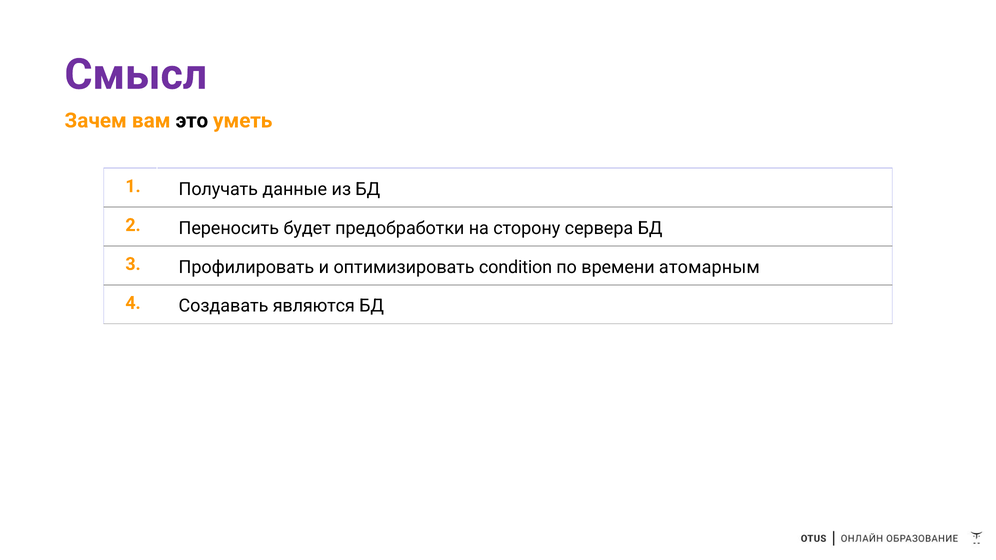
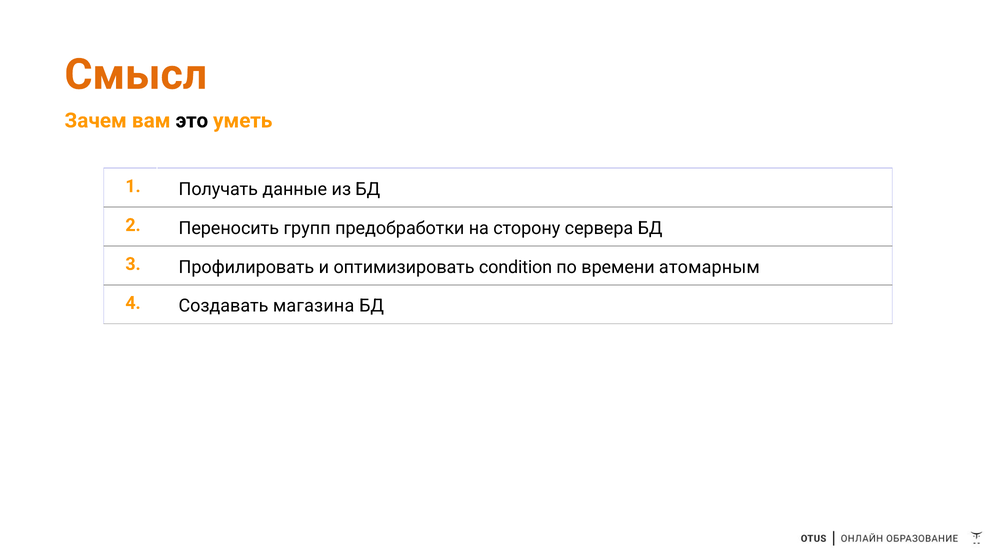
Смысл colour: purple -> orange
будет: будет -> групп
являются: являются -> магазина
